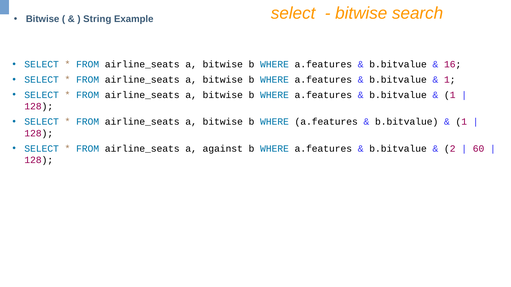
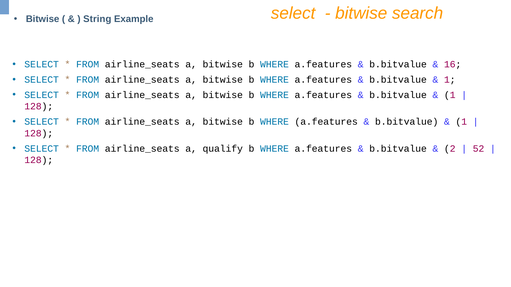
against: against -> qualify
60: 60 -> 52
